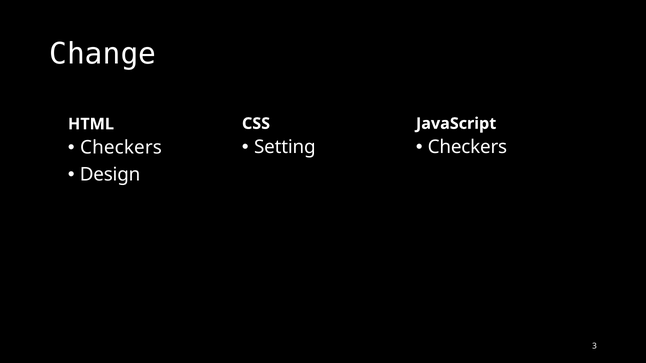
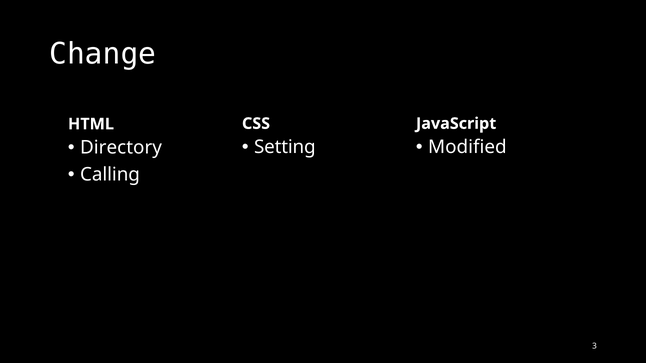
Checkers at (467, 147): Checkers -> Modified
Checkers at (121, 148): Checkers -> Directory
Design: Design -> Calling
